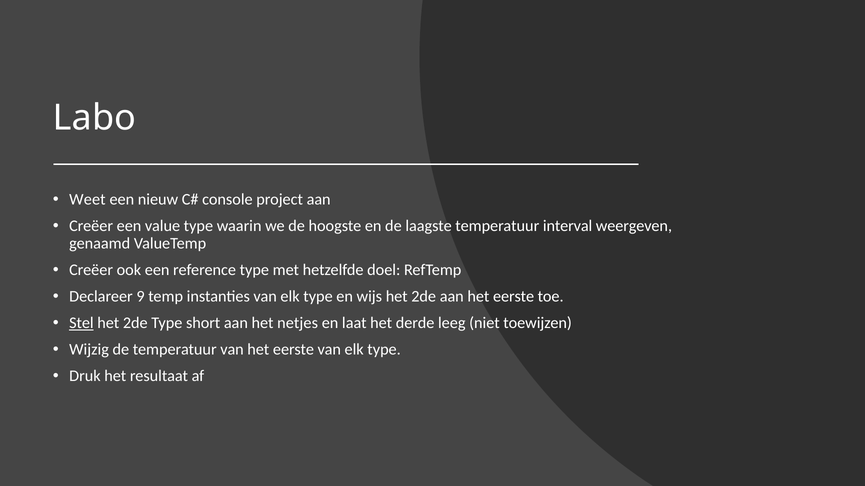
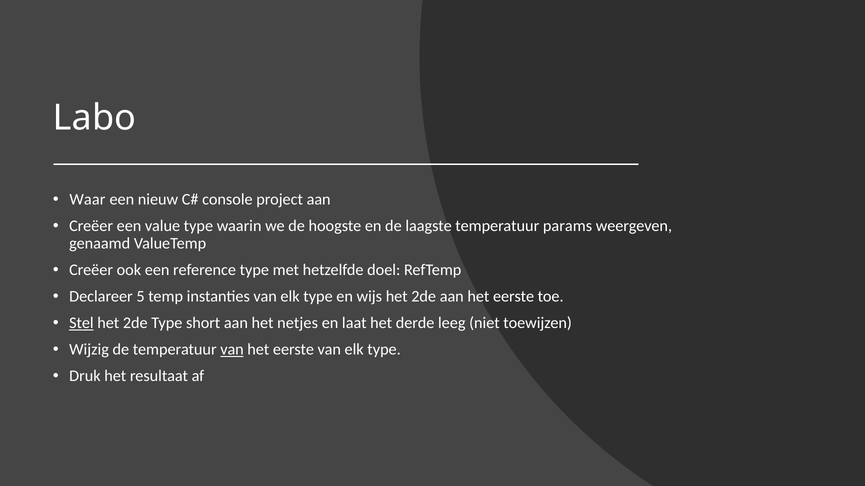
Weet: Weet -> Waar
interval: interval -> params
9: 9 -> 5
van at (232, 350) underline: none -> present
